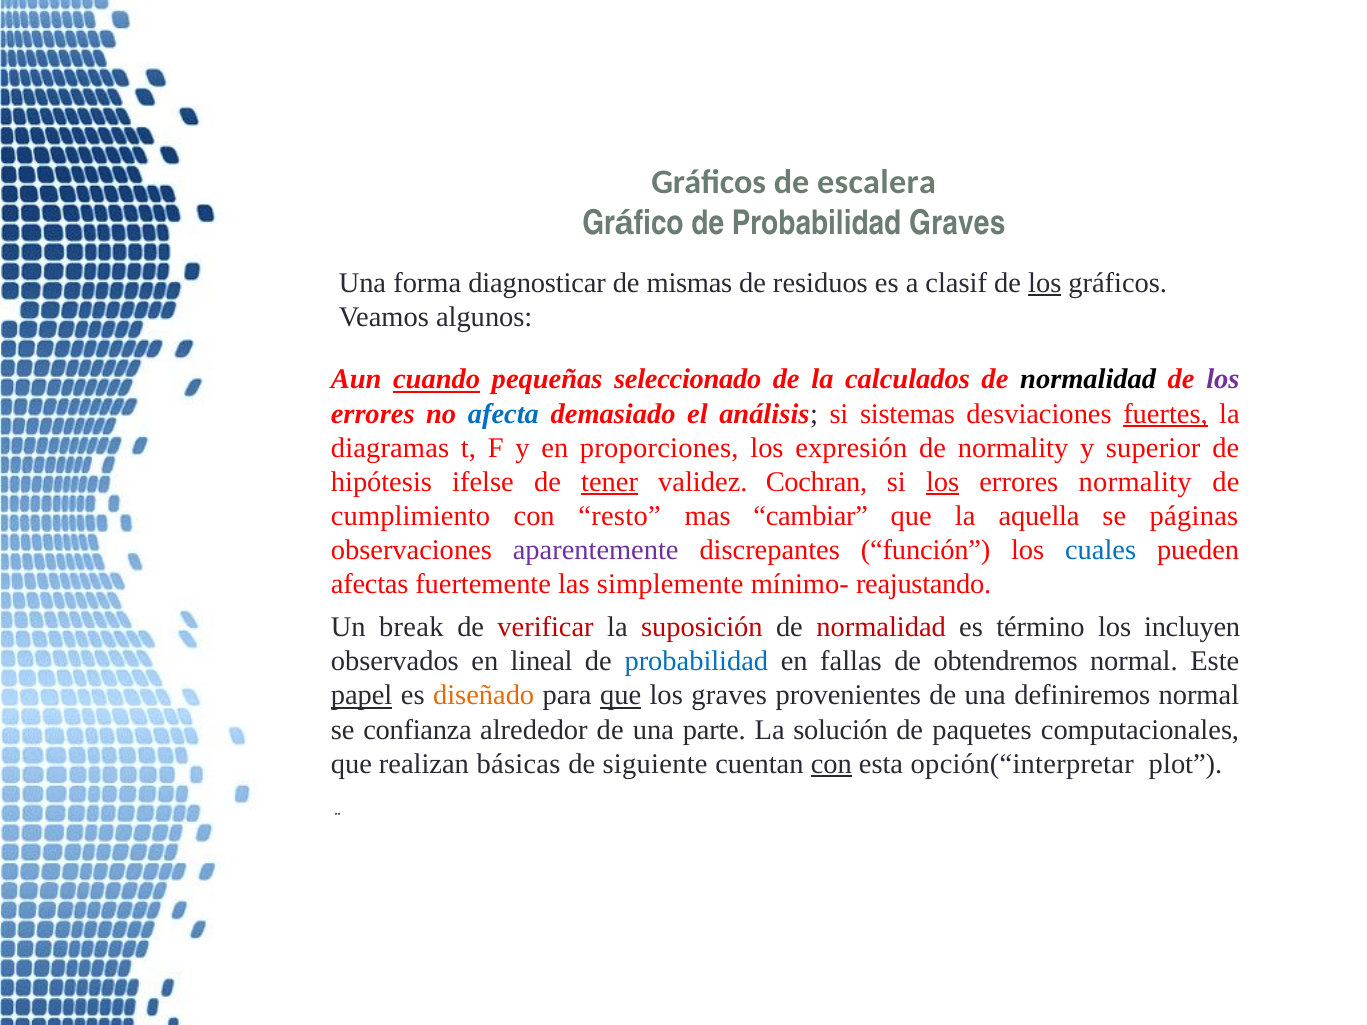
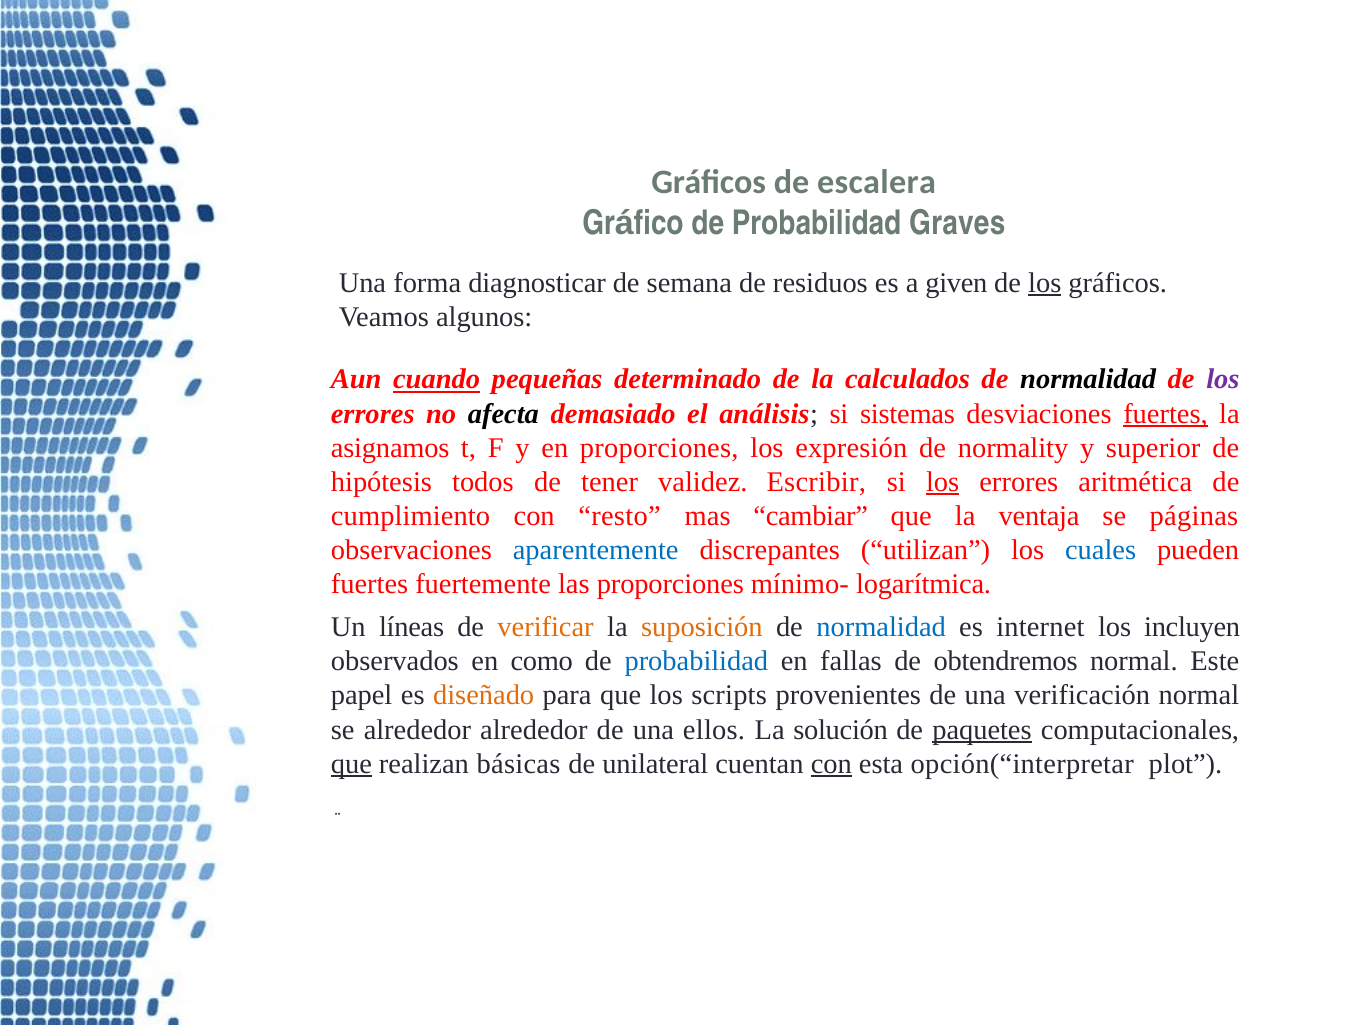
mismas: mismas -> semana
clasif: clasif -> given
seleccionado: seleccionado -> determinado
afecta colour: blue -> black
diagramas: diagramas -> asignamos
ifelse: ifelse -> todos
tener underline: present -> none
Cochran: Cochran -> Escribir
errores normality: normality -> aritmética
aquella: aquella -> ventaja
aparentemente colour: purple -> blue
función: función -> utilizan
afectas at (370, 585): afectas -> fuertes
las simplemente: simplemente -> proporciones
reajustando: reajustando -> logarítmica
break: break -> líneas
verificar colour: red -> orange
suposición colour: red -> orange
normalidad at (881, 627) colour: red -> blue
término: término -> internet
lineal: lineal -> como
papel underline: present -> none
que at (621, 696) underline: present -> none
los graves: graves -> scripts
definiremos: definiremos -> verificación
se confianza: confianza -> alrededor
parte: parte -> ellos
paquetes underline: none -> present
que at (351, 764) underline: none -> present
siguiente: siguiente -> unilateral
